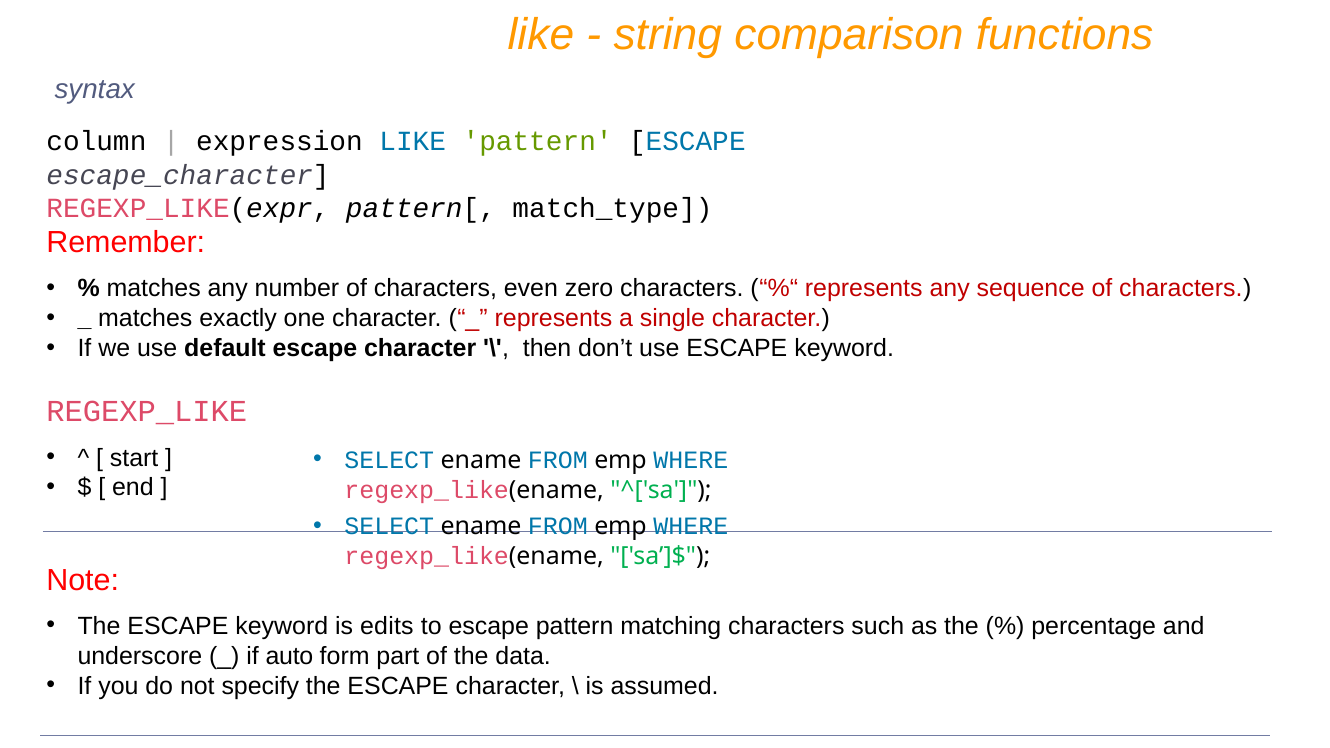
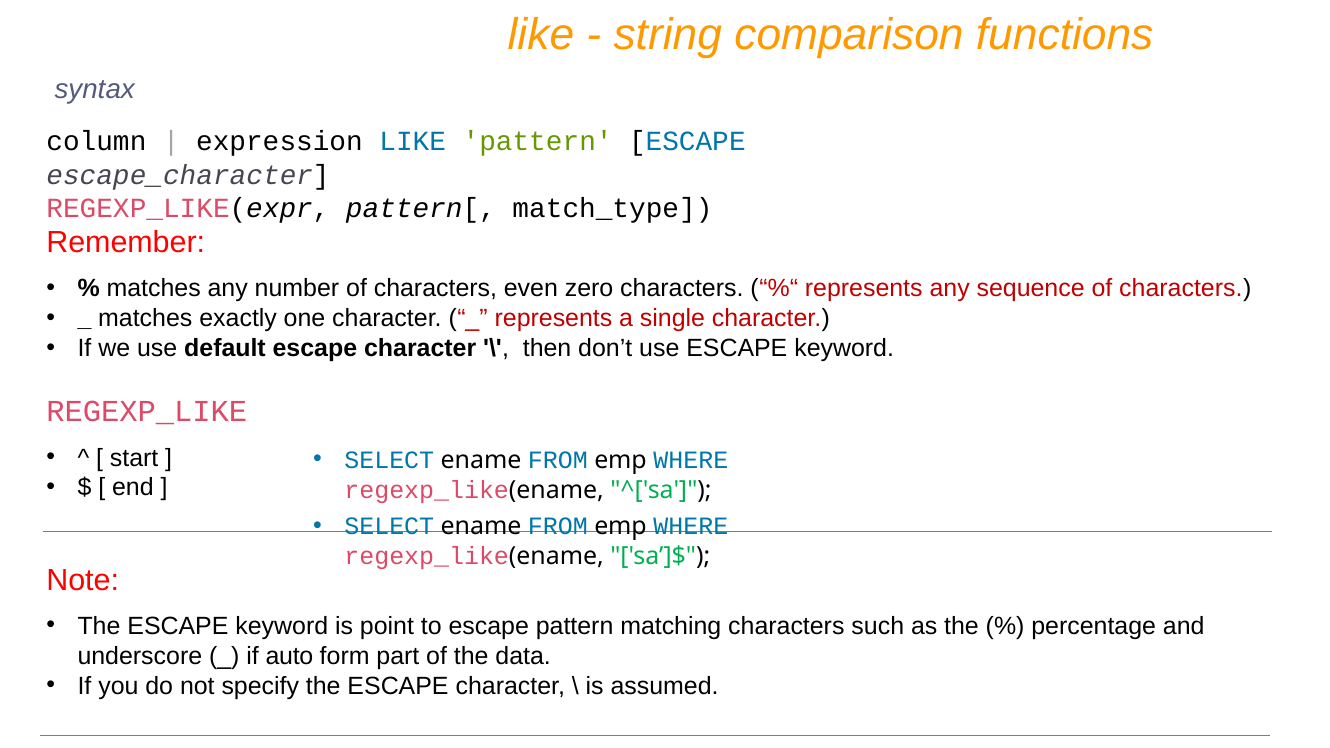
edits: edits -> point
